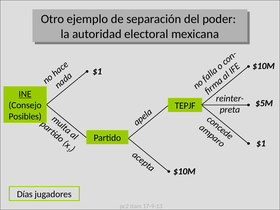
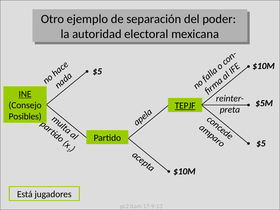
$1 at (97, 71): $1 -> $5
TEPJF underline: none -> present
$1 at (261, 143): $1 -> $5
Días: Días -> Está
